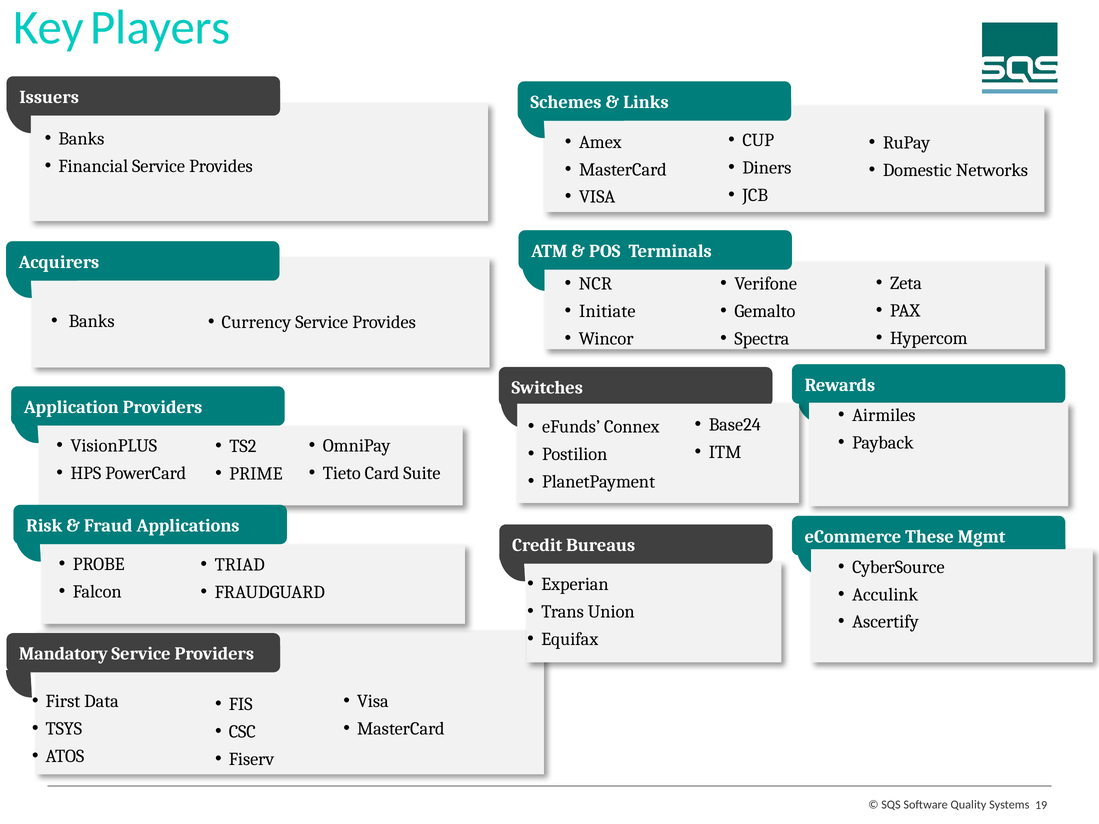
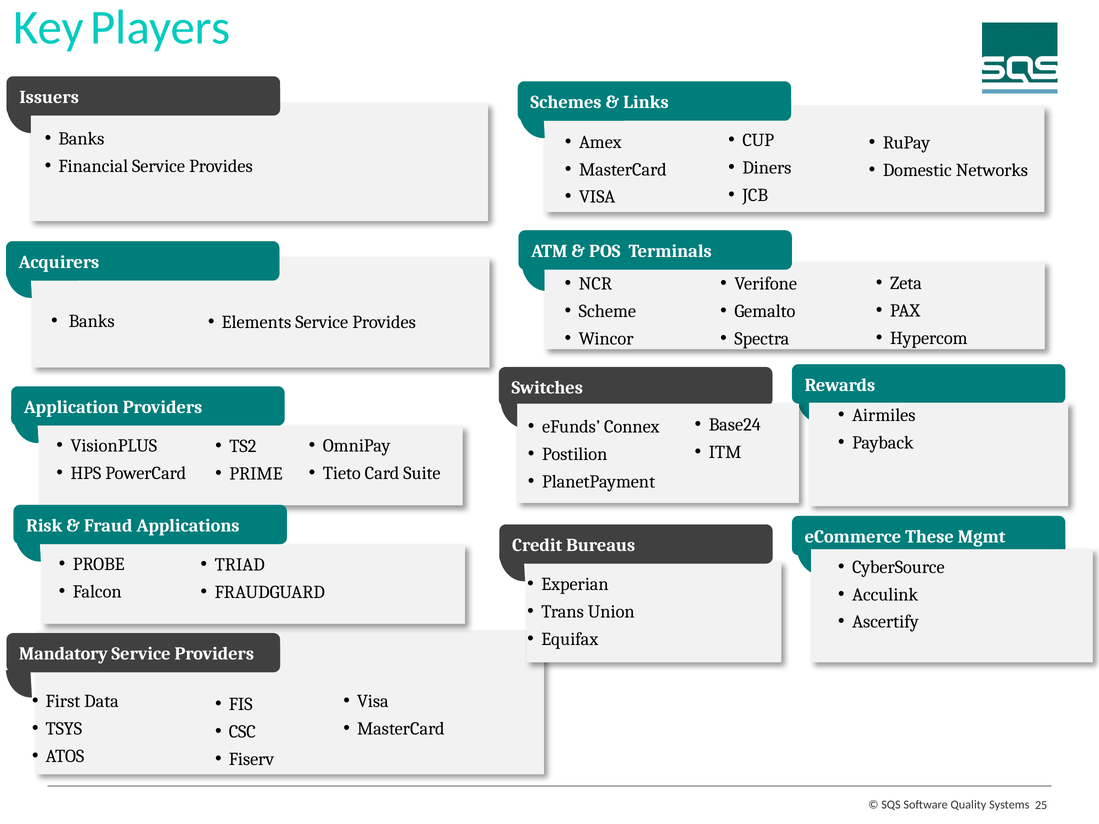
Initiate: Initiate -> Scheme
Currency: Currency -> Elements
19: 19 -> 25
